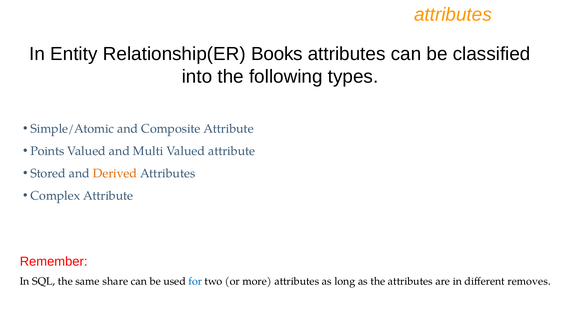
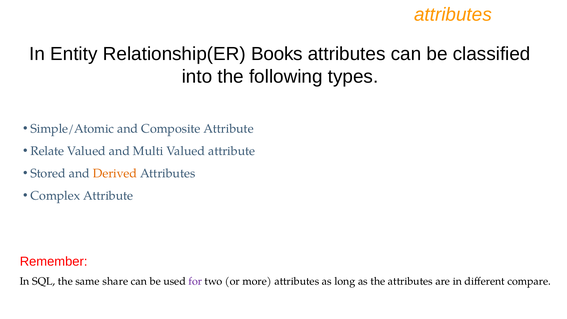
Points: Points -> Relate
for colour: blue -> purple
removes: removes -> compare
